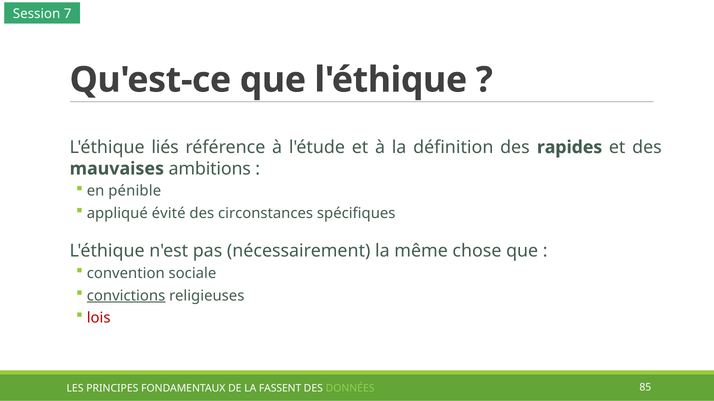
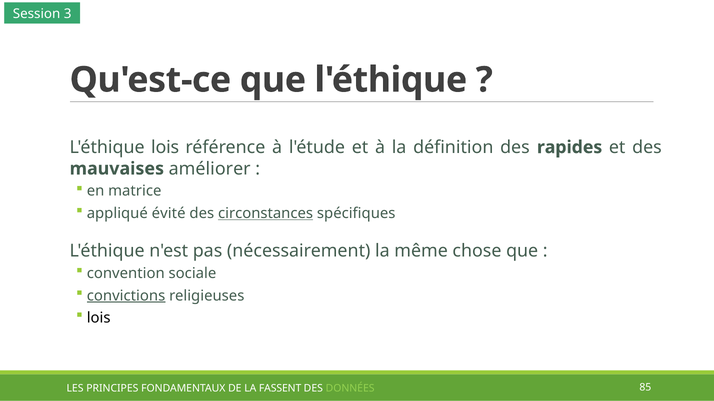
7: 7 -> 3
L'éthique liés: liés -> lois
ambitions: ambitions -> améliorer
pénible: pénible -> matrice
circonstances underline: none -> present
lois at (99, 318) colour: red -> black
